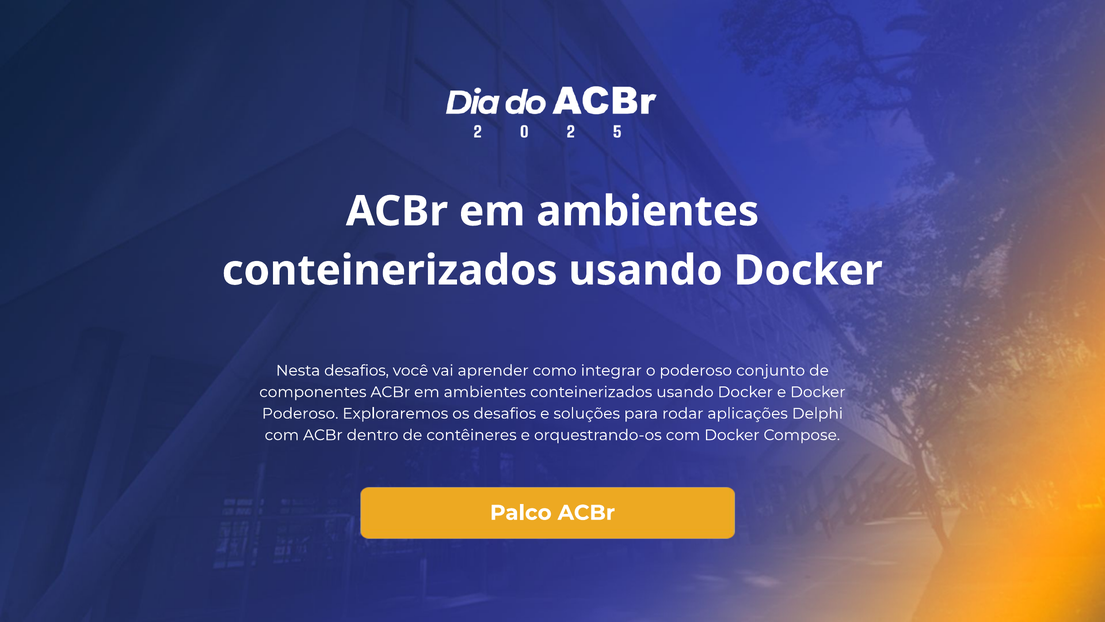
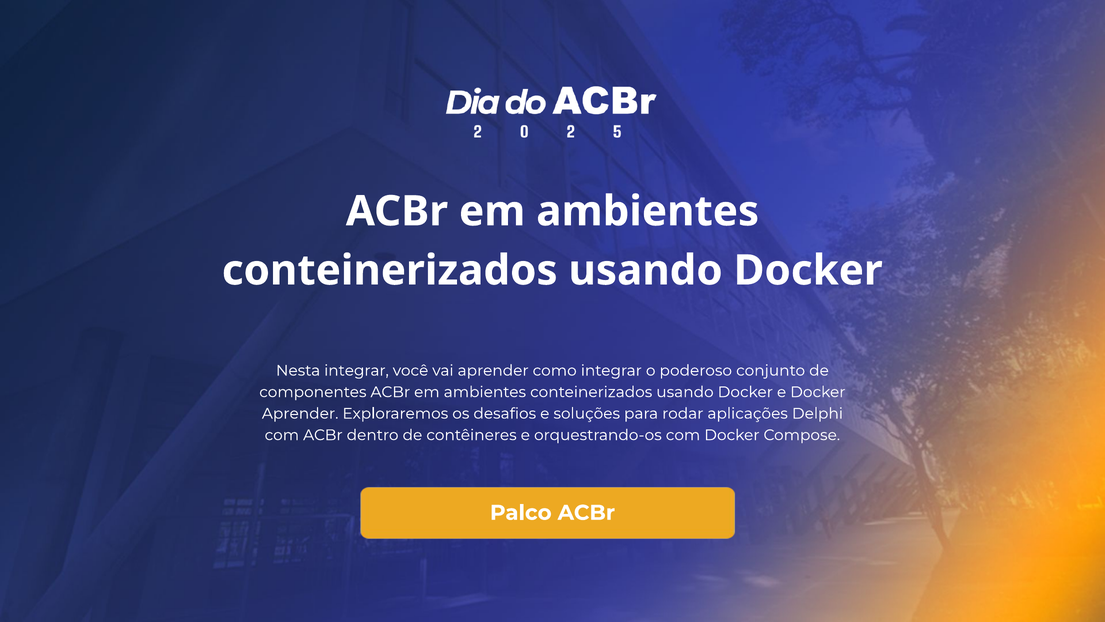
Nesta desafios: desafios -> integrar
Poderoso at (300, 413): Poderoso -> Aprender
